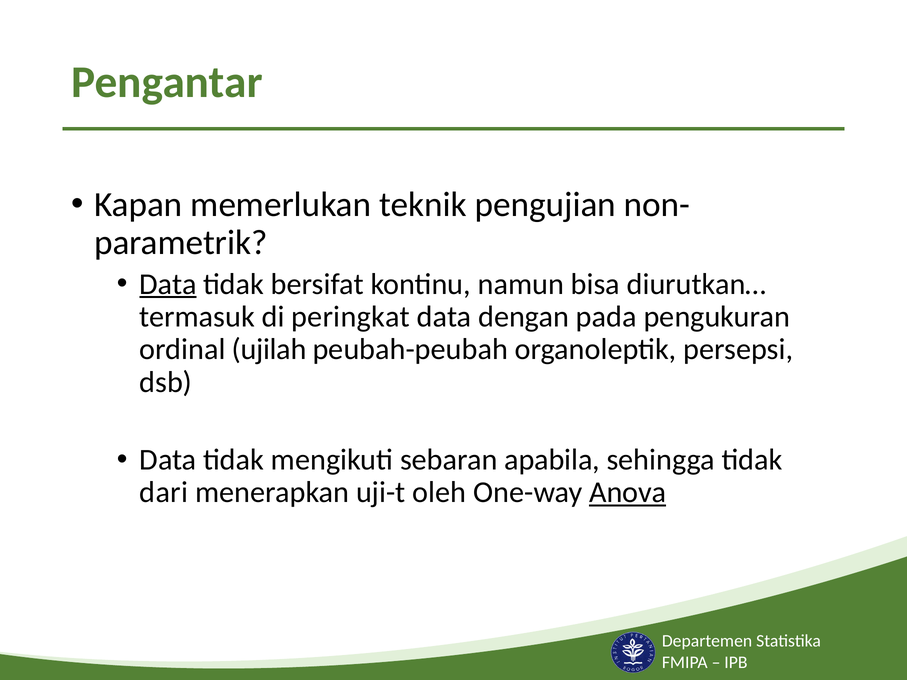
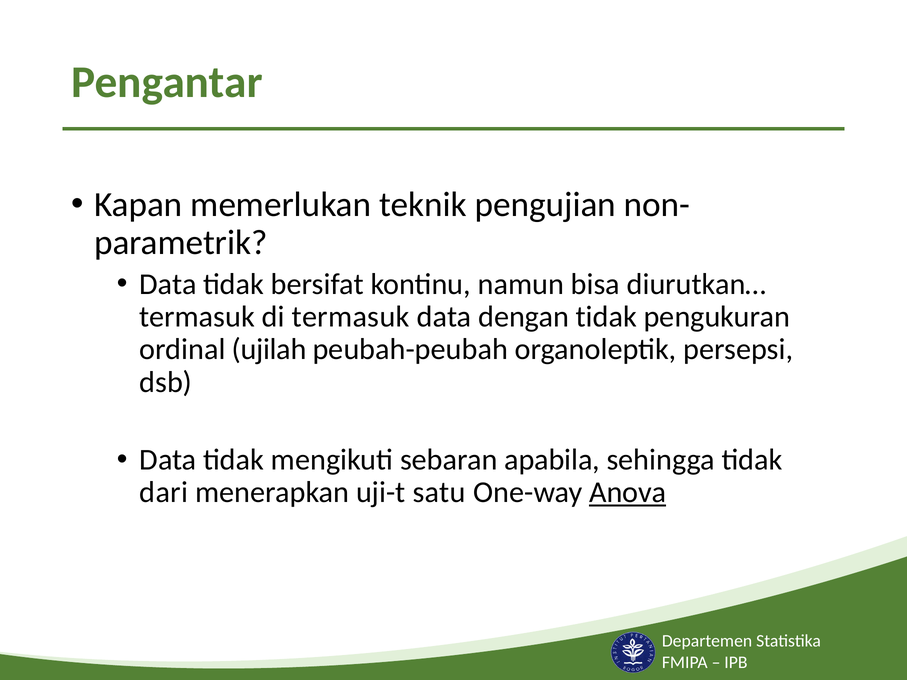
Data at (168, 284) underline: present -> none
di peringkat: peringkat -> termasuk
dengan pada: pada -> tidak
oleh: oleh -> satu
